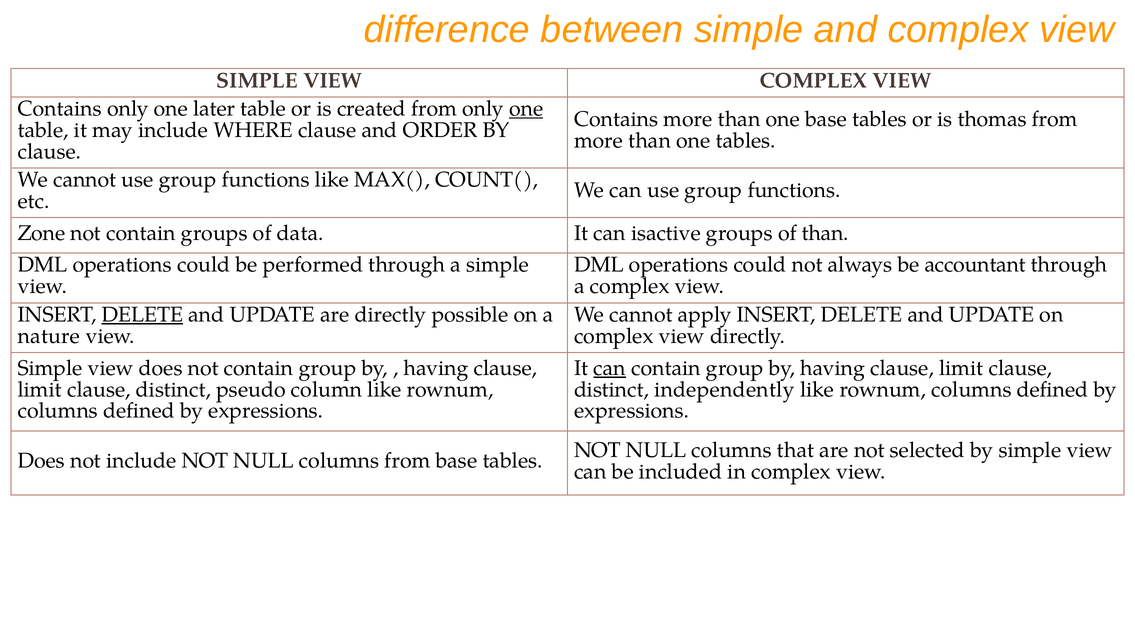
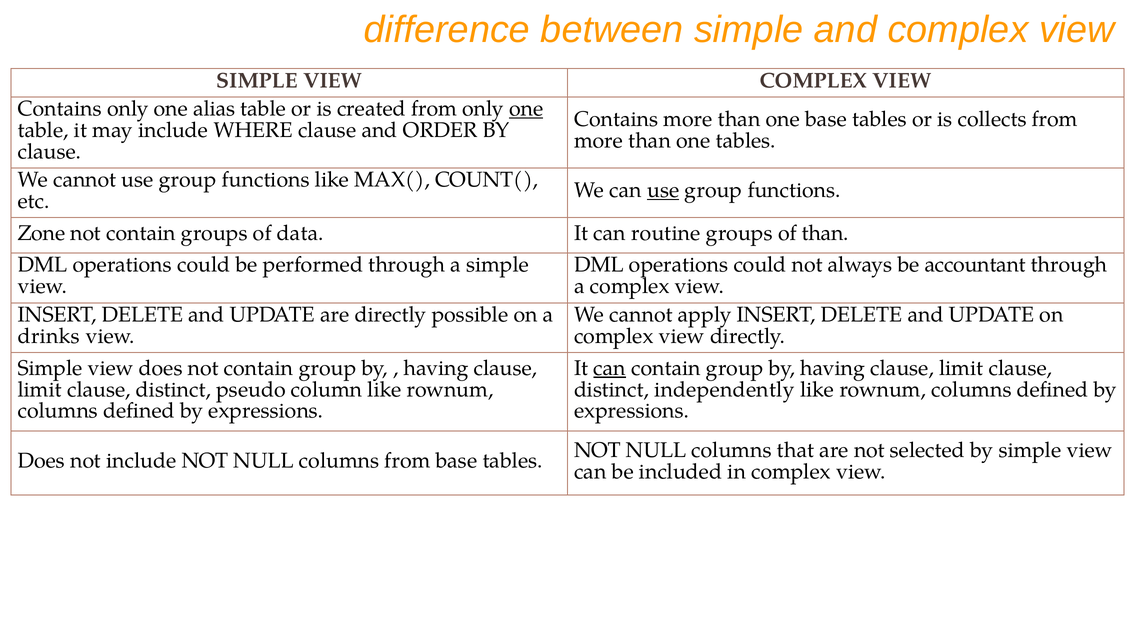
later: later -> alias
thomas: thomas -> collects
use at (663, 191) underline: none -> present
isactive: isactive -> routine
DELETE at (142, 315) underline: present -> none
nature: nature -> drinks
